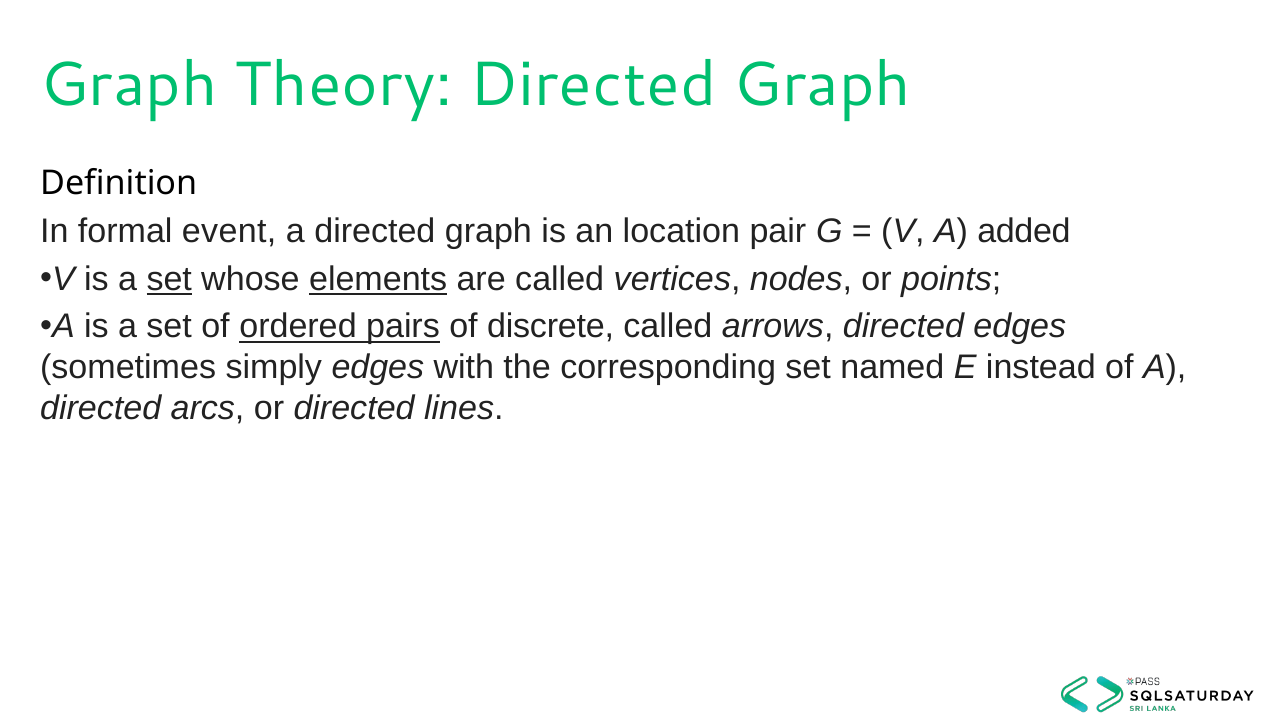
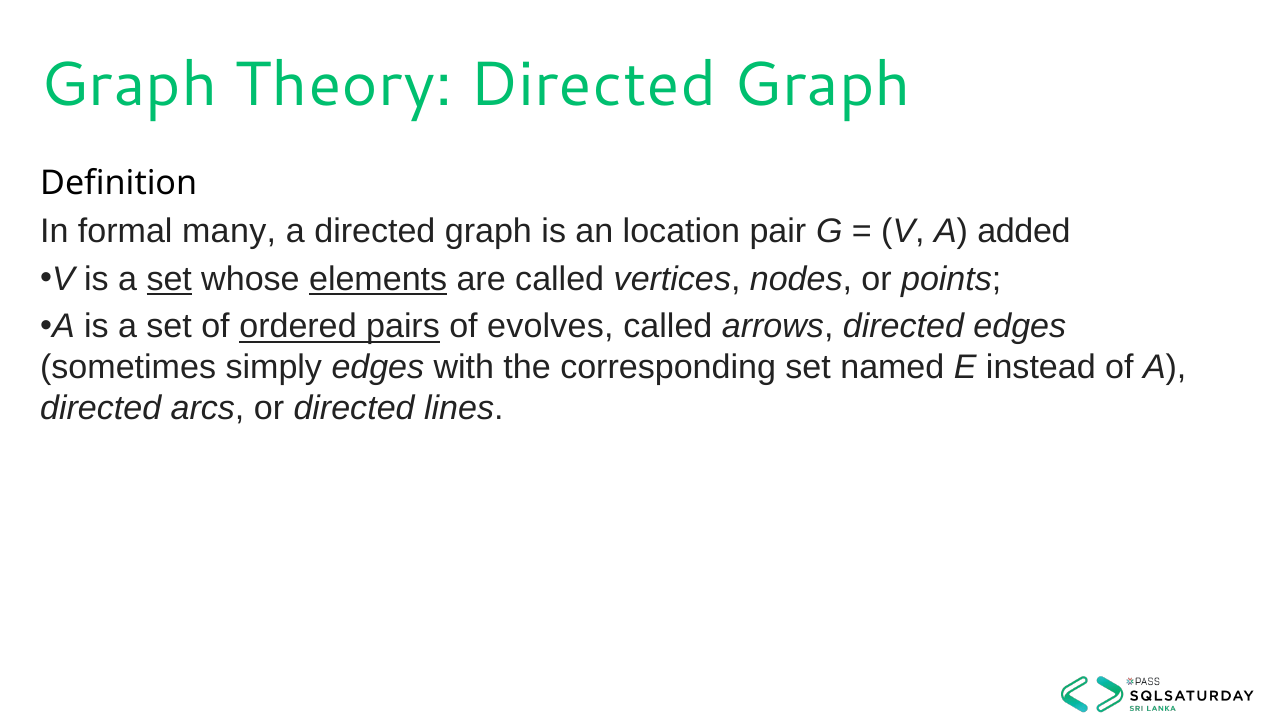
event: event -> many
discrete: discrete -> evolves
